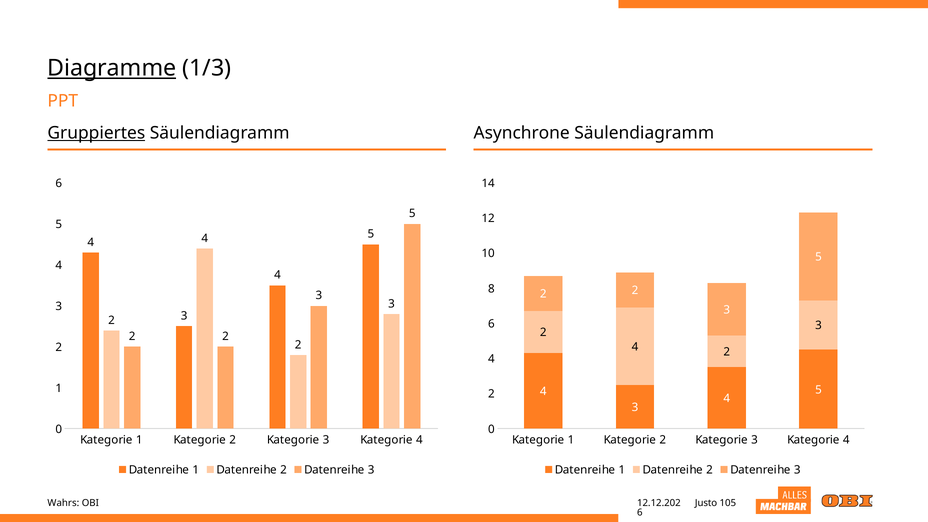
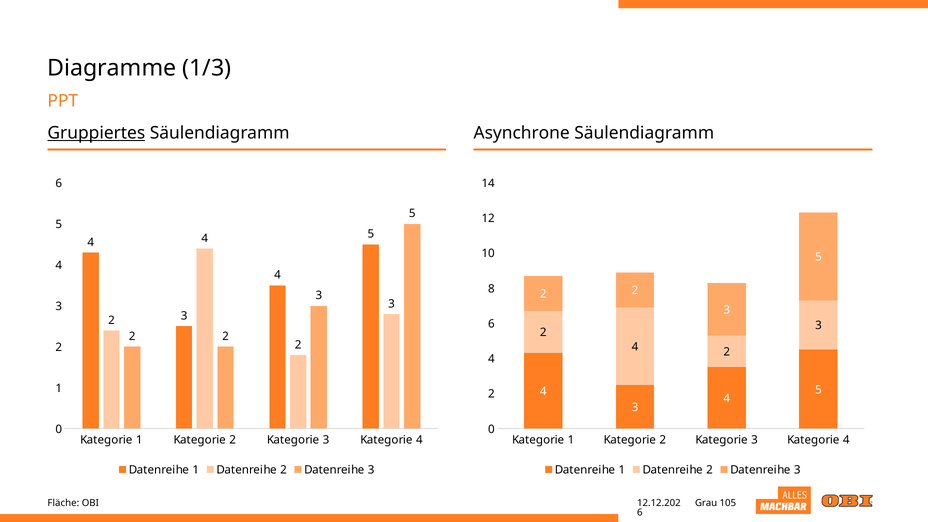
Diagramme underline: present -> none
Wahrs: Wahrs -> Fläche
Justo: Justo -> Grau
